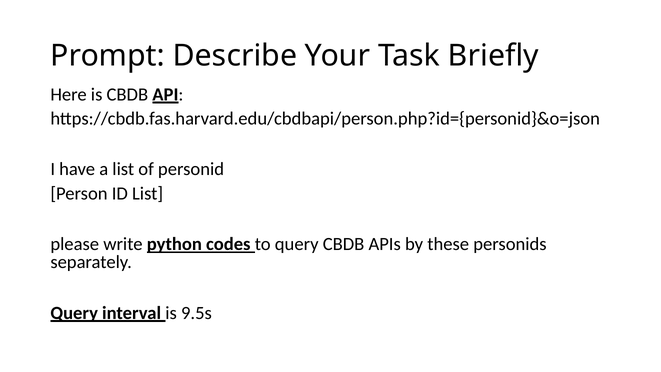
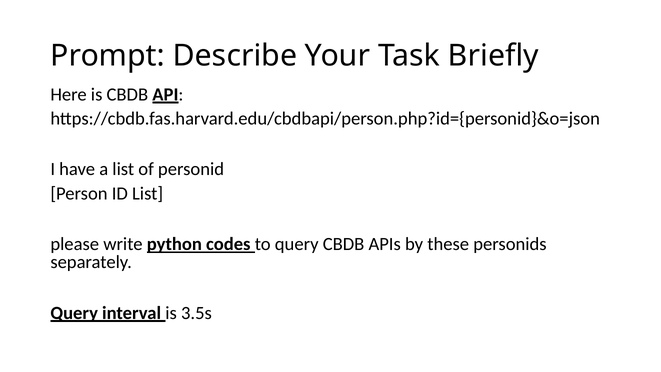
9.5s: 9.5s -> 3.5s
